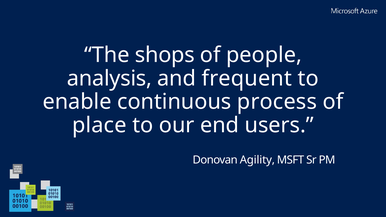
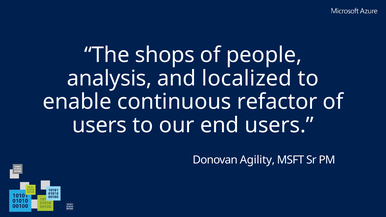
frequent: frequent -> localized
process: process -> refactor
place at (99, 125): place -> users
